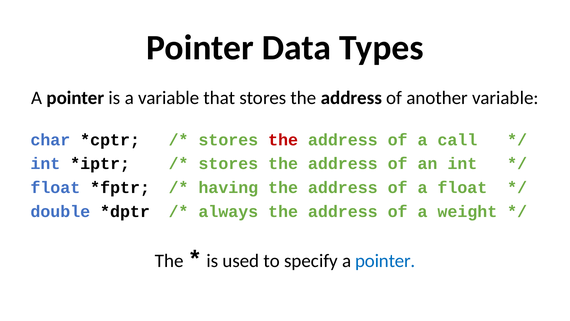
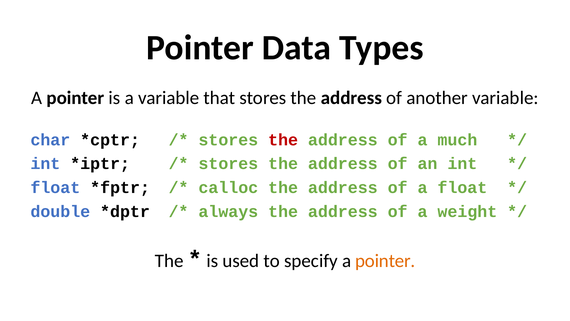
call: call -> much
having: having -> calloc
pointer at (385, 261) colour: blue -> orange
